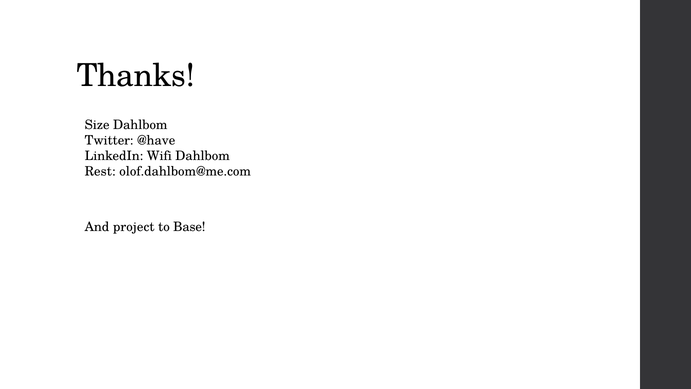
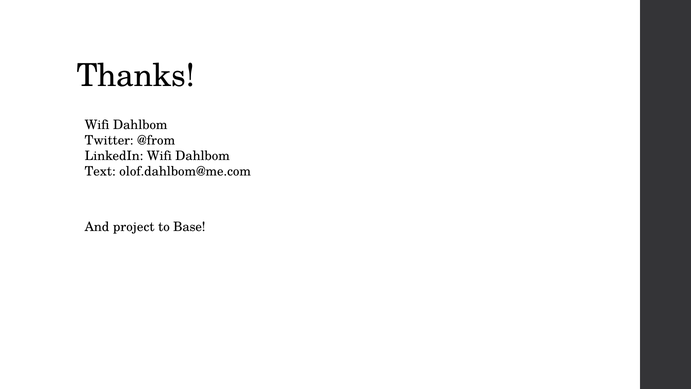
Size at (97, 125): Size -> Wifi
@have: @have -> @from
Rest: Rest -> Text
